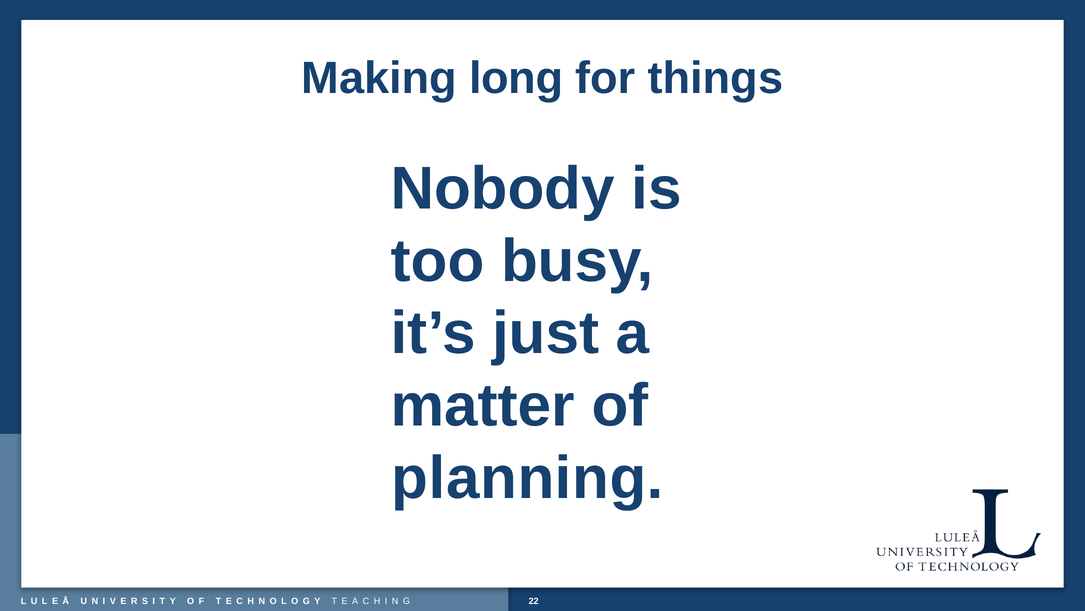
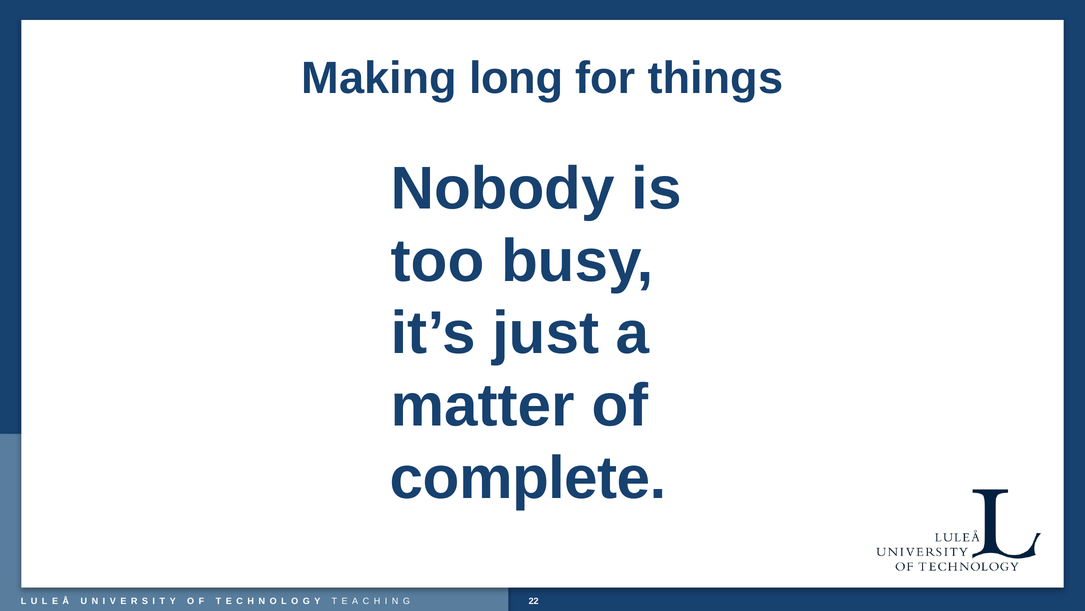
planning: planning -> complete
